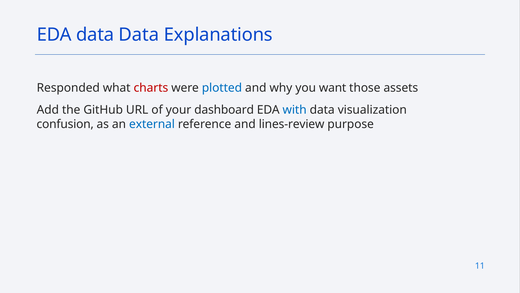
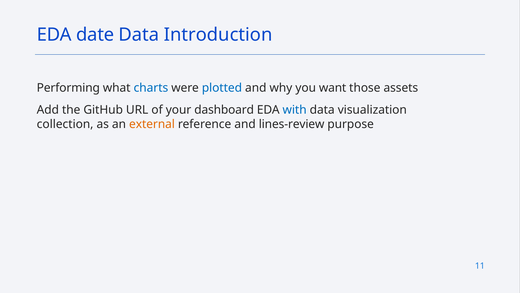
EDA data: data -> date
Explanations: Explanations -> Introduction
Responded: Responded -> Performing
charts colour: red -> blue
confusion: confusion -> collection
external colour: blue -> orange
